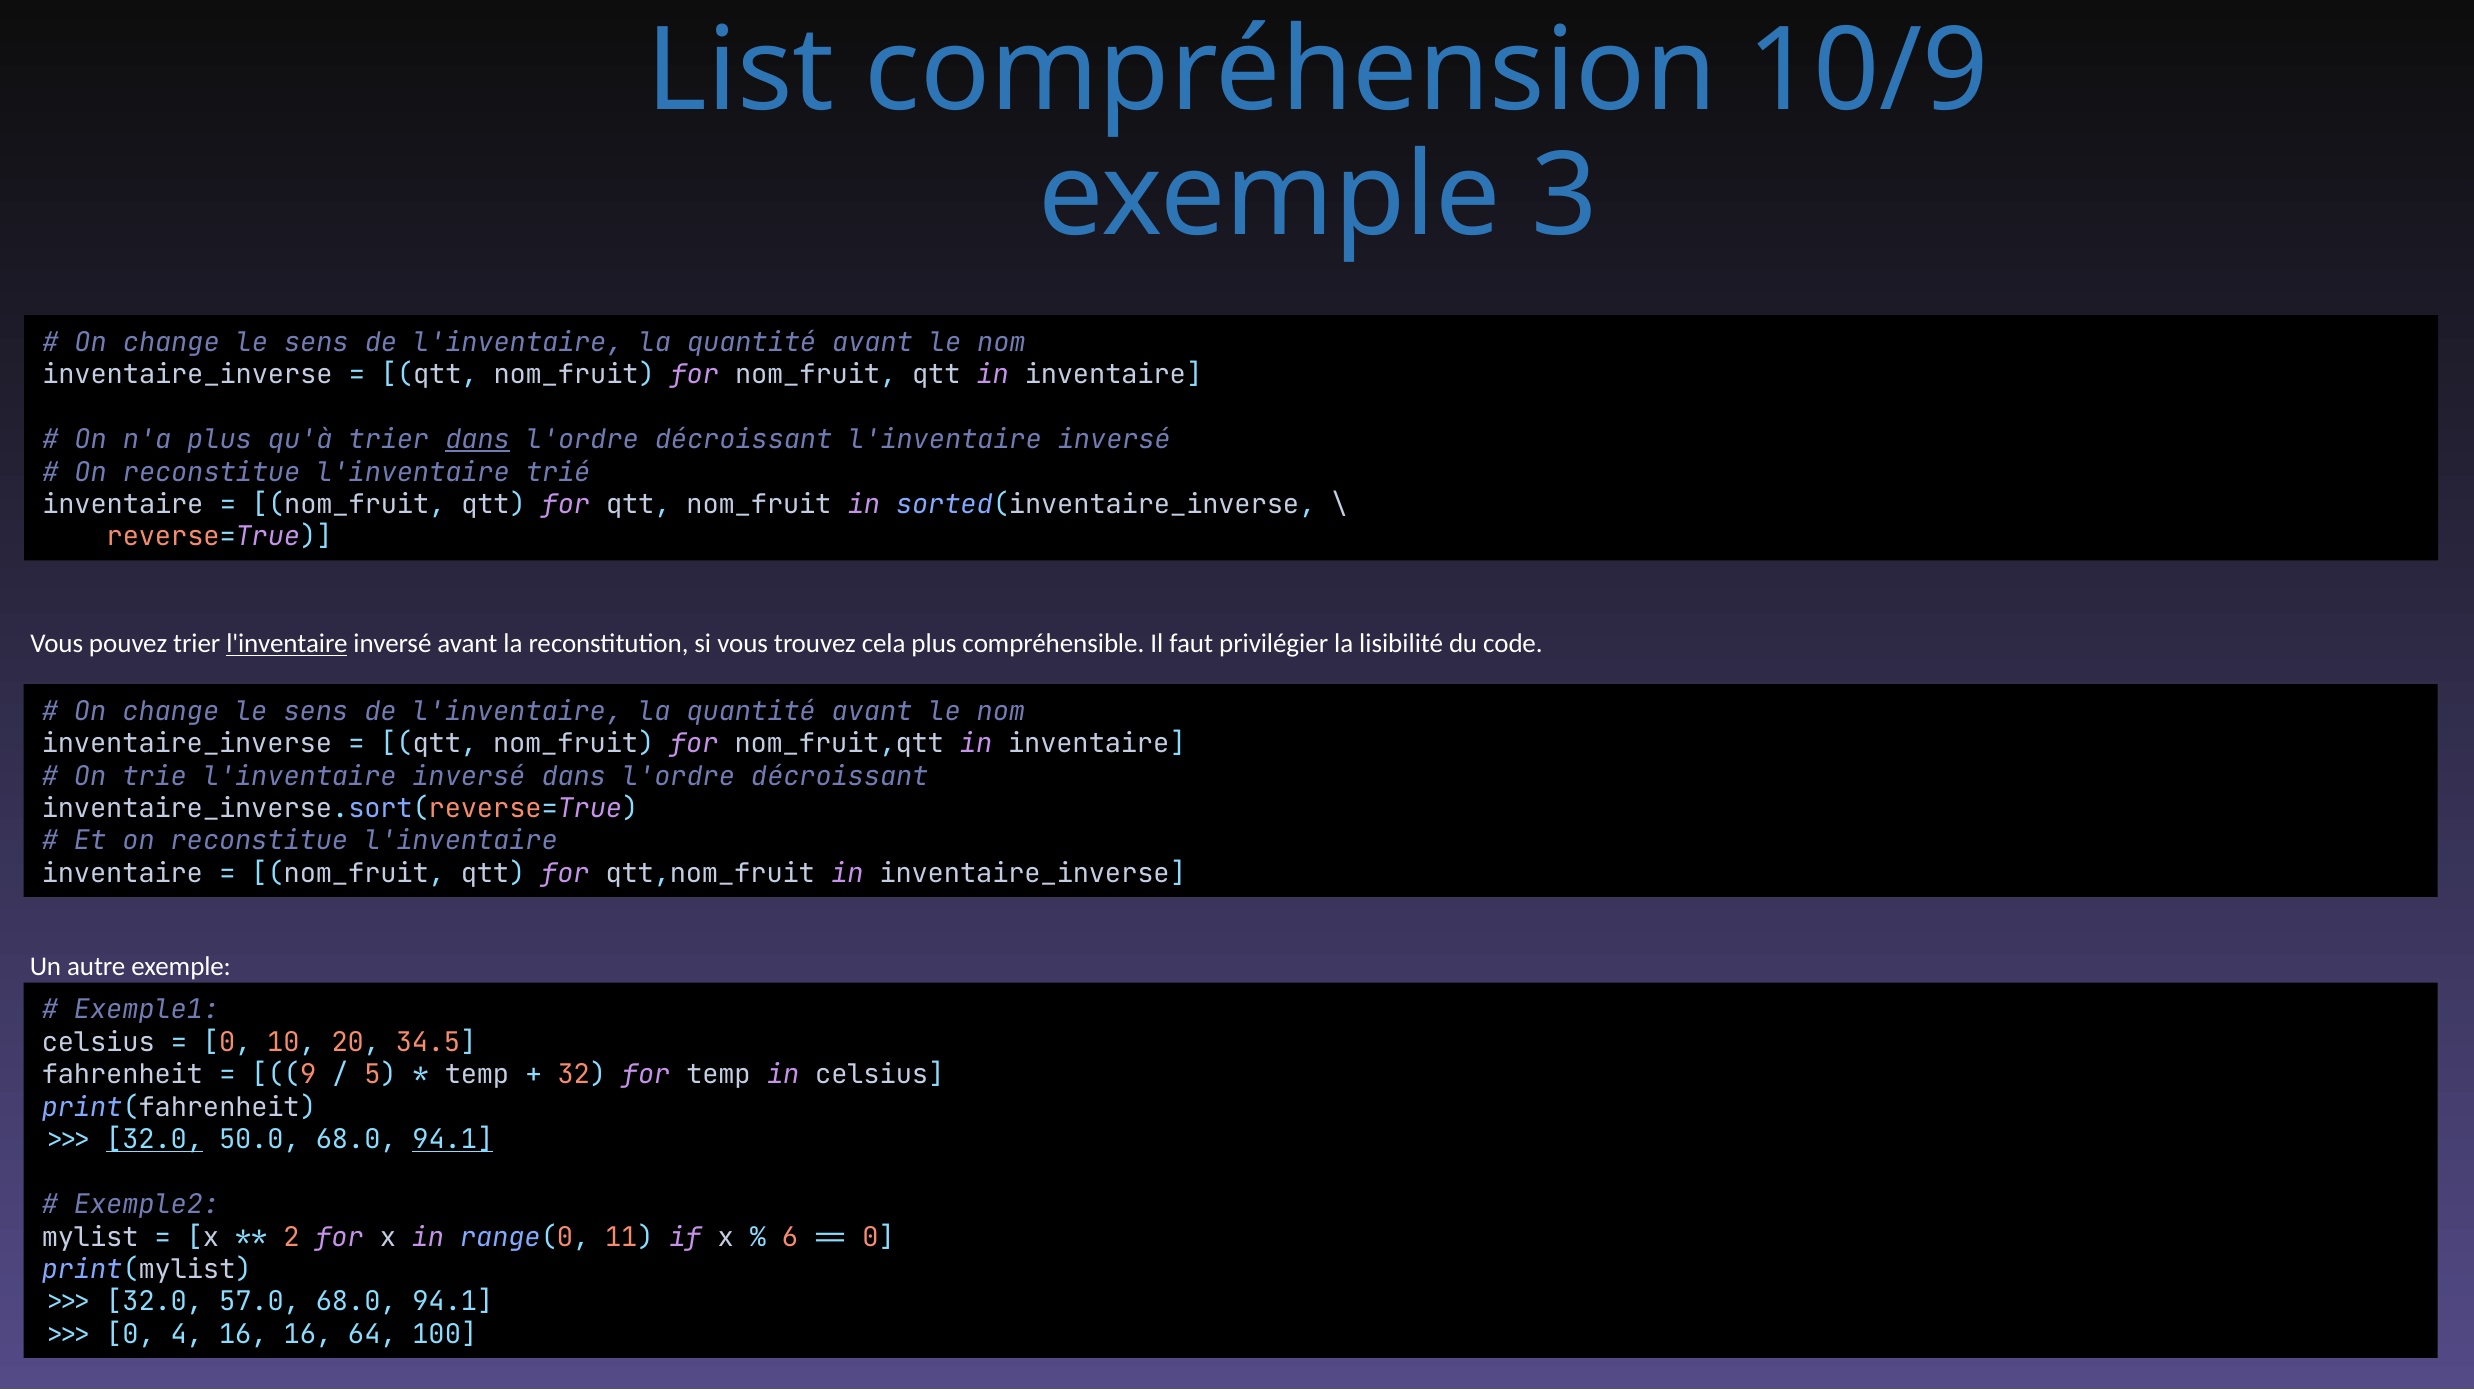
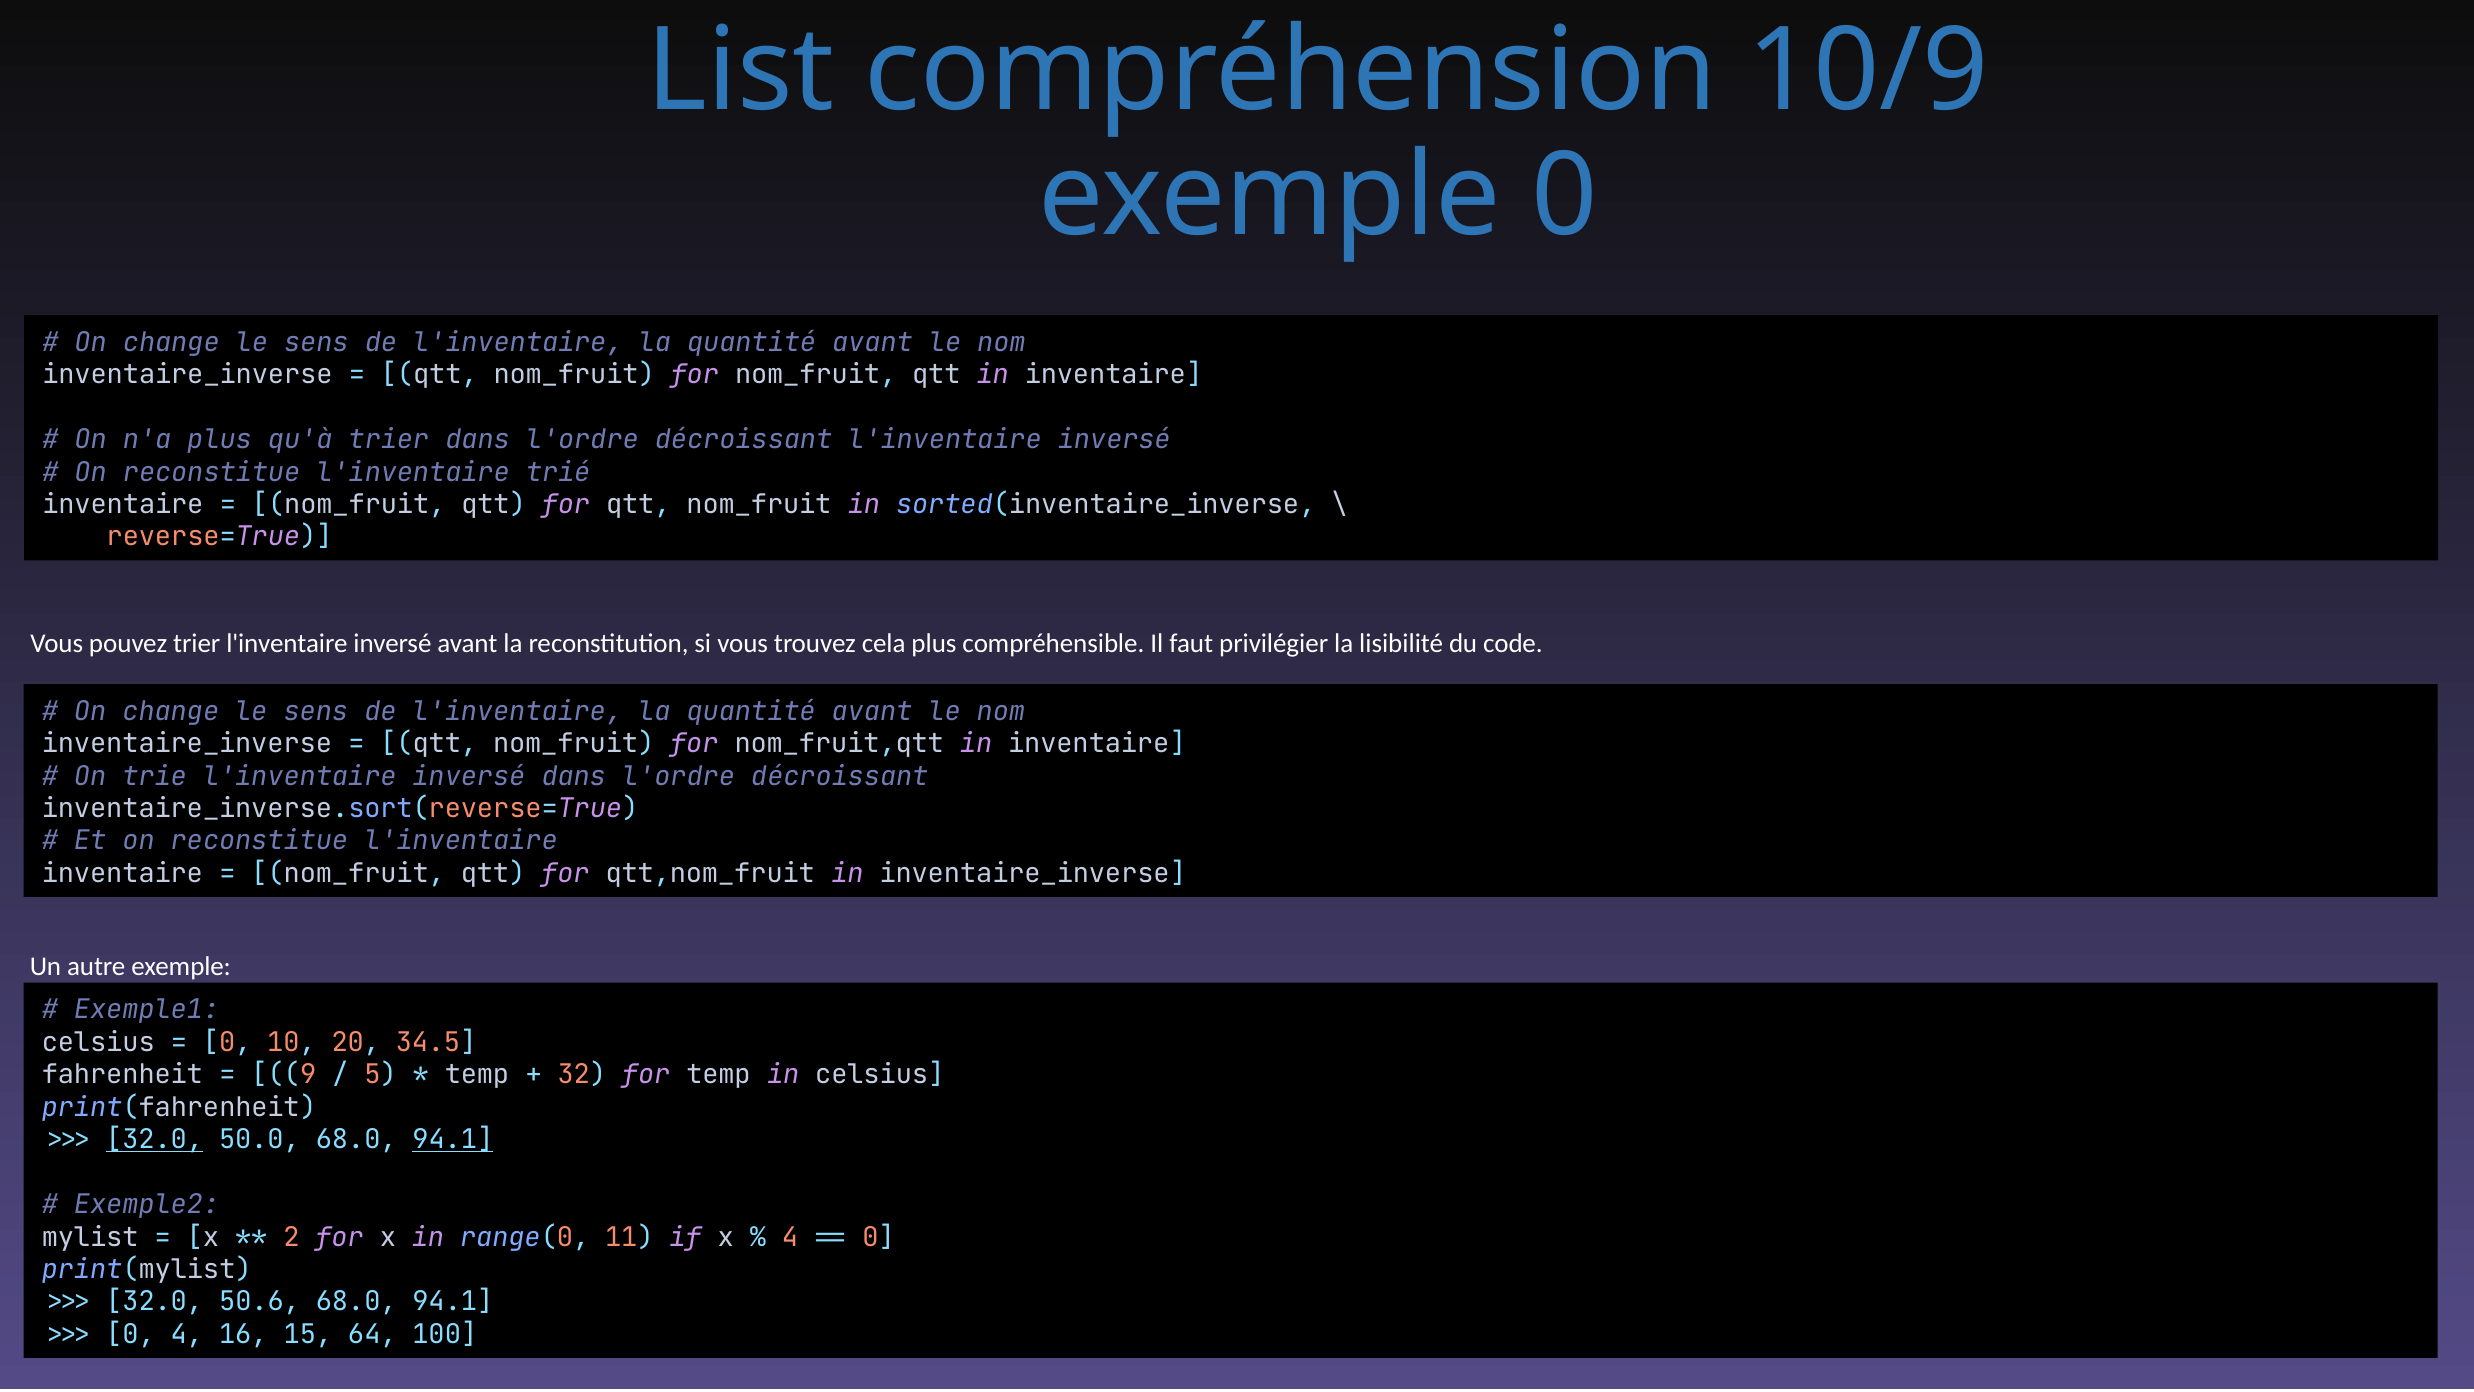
exemple 3: 3 -> 0
dans at (478, 440) underline: present -> none
l'inventaire at (287, 644) underline: present -> none
6 at (790, 1237): 6 -> 4
57.0: 57.0 -> 50.6
16 16: 16 -> 15
